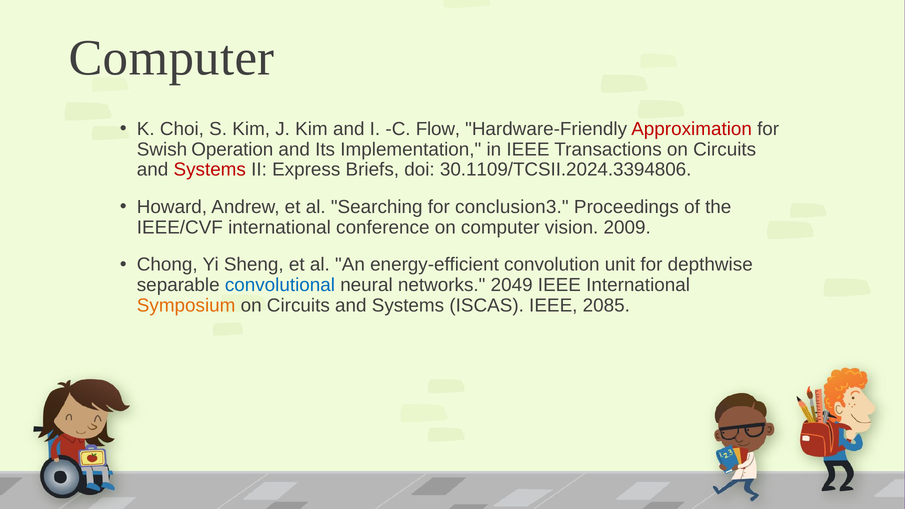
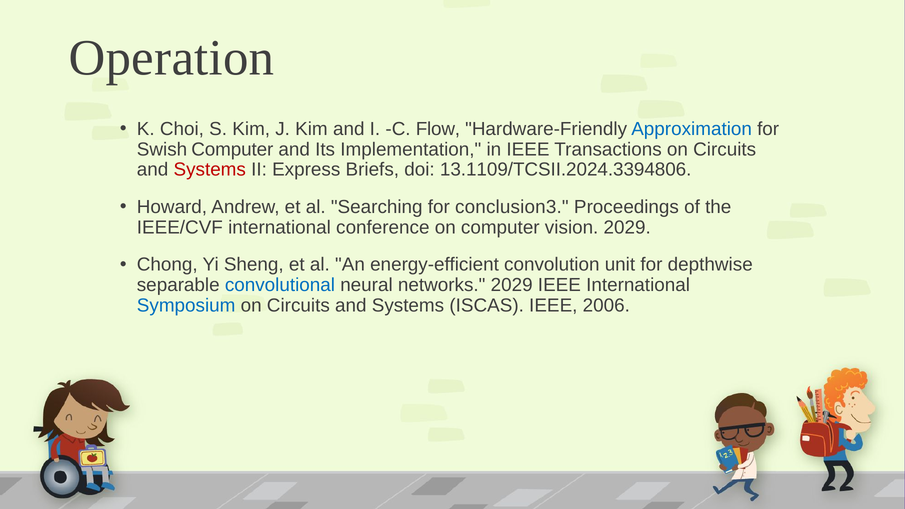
Computer at (172, 58): Computer -> Operation
Approximation colour: red -> blue
Swish Operation: Operation -> Computer
30.1109/TCSII.2024.3394806: 30.1109/TCSII.2024.3394806 -> 13.1109/TCSII.2024.3394806
vision 2009: 2009 -> 2029
networks 2049: 2049 -> 2029
Symposium colour: orange -> blue
2085: 2085 -> 2006
